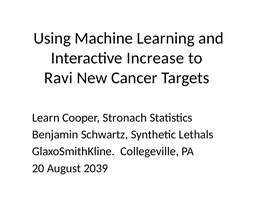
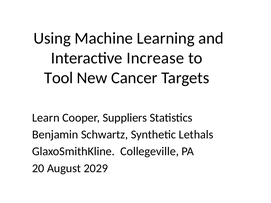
Ravi: Ravi -> Tool
Stronach: Stronach -> Suppliers
2039: 2039 -> 2029
